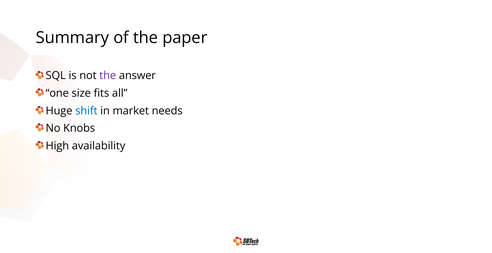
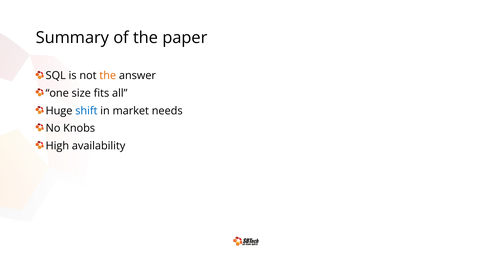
the at (108, 76) colour: purple -> orange
